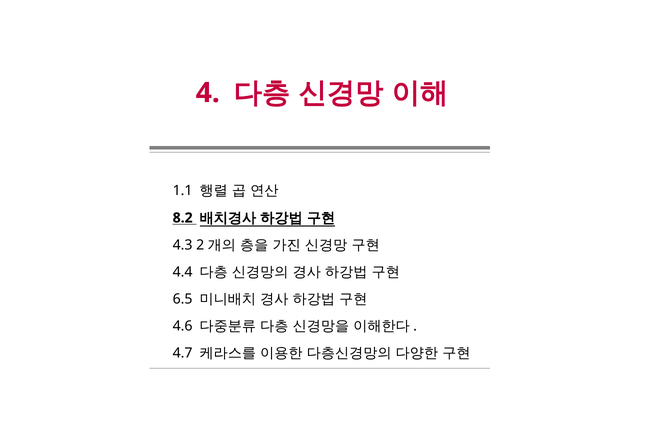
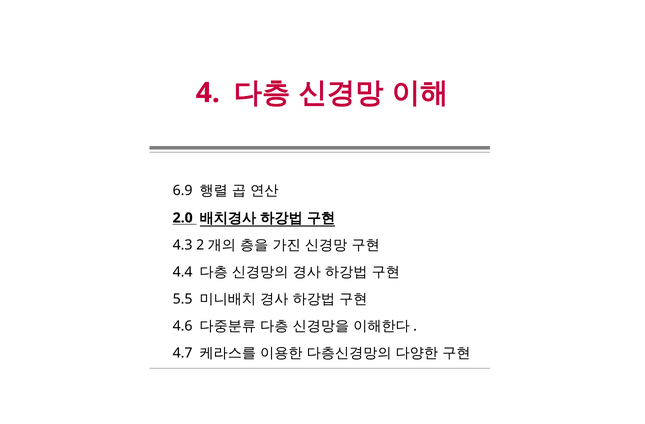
1.1: 1.1 -> 6.9
8.2: 8.2 -> 2.0
6.5: 6.5 -> 5.5
